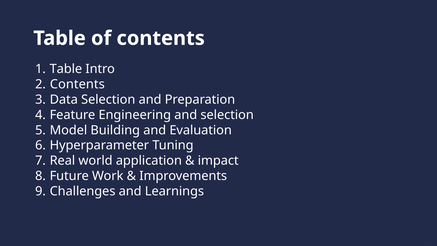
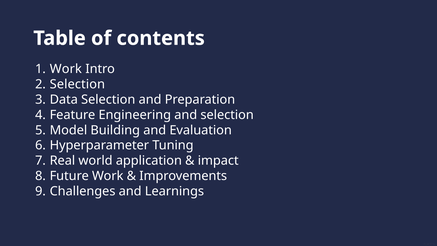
Table at (66, 69): Table -> Work
Contents at (77, 84): Contents -> Selection
